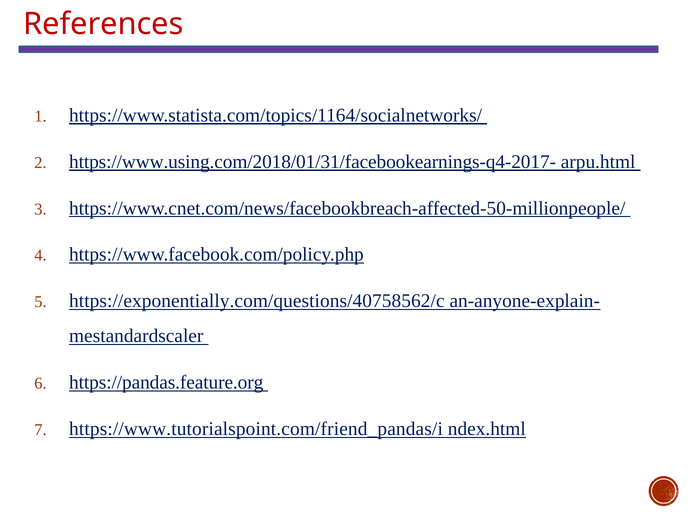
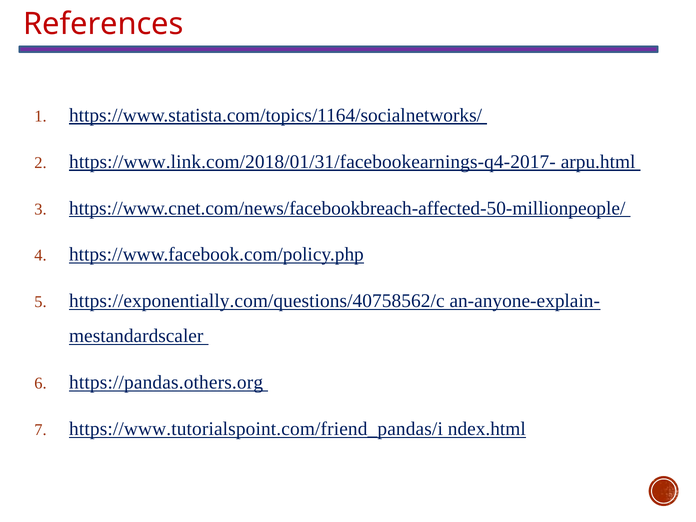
https://www.using.com/2018/01/31/facebookearnings-q4-2017-: https://www.using.com/2018/01/31/facebookearnings-q4-2017- -> https://www.link.com/2018/01/31/facebookearnings-q4-2017-
https://pandas.feature.org: https://pandas.feature.org -> https://pandas.others.org
